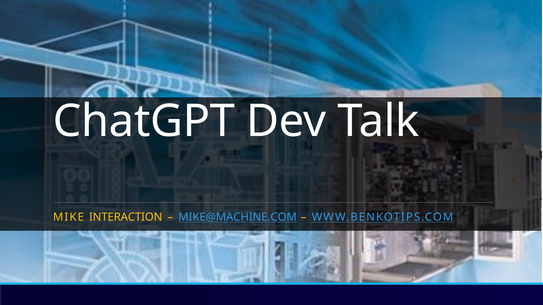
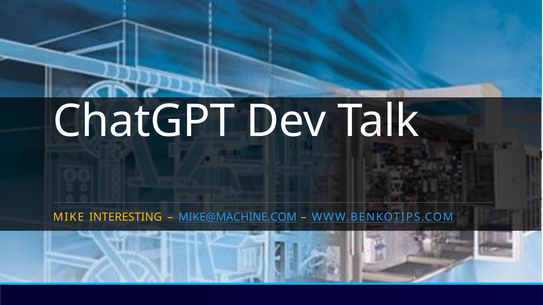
INTERACTION: INTERACTION -> INTERESTING
